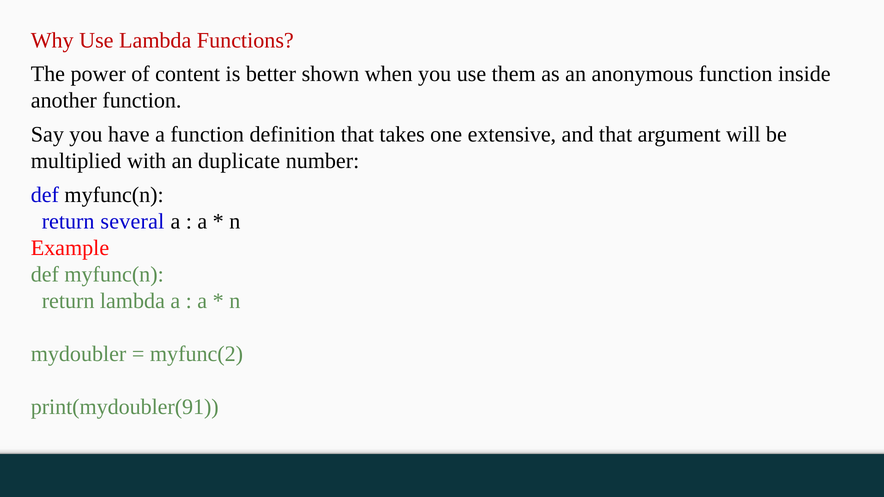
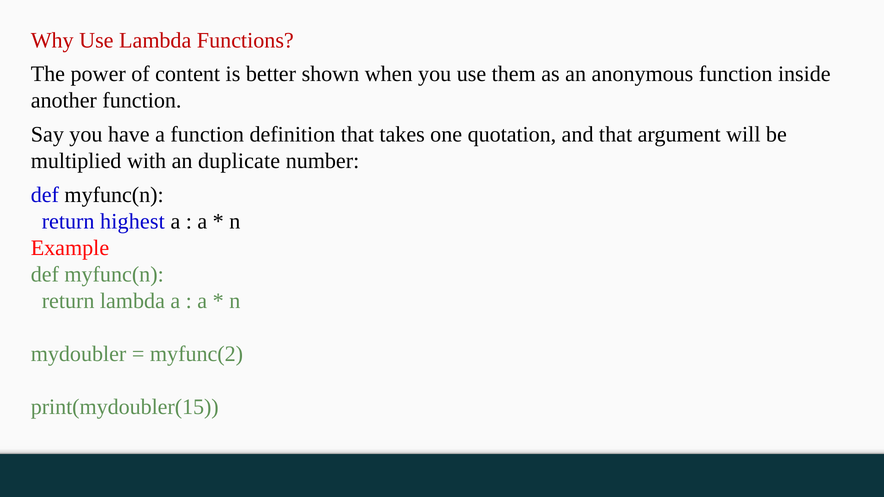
extensive: extensive -> quotation
several: several -> highest
print(mydoubler(91: print(mydoubler(91 -> print(mydoubler(15
